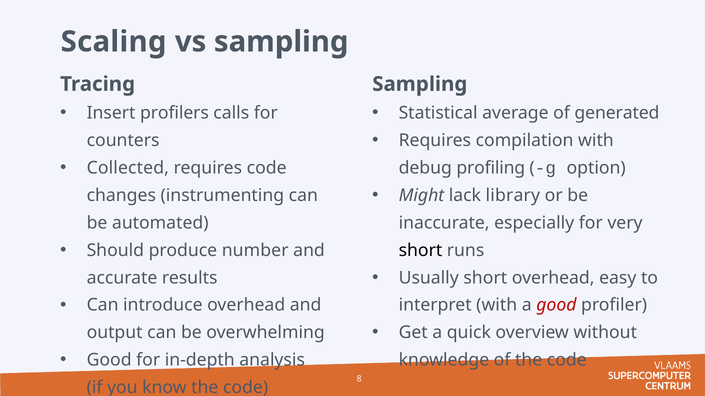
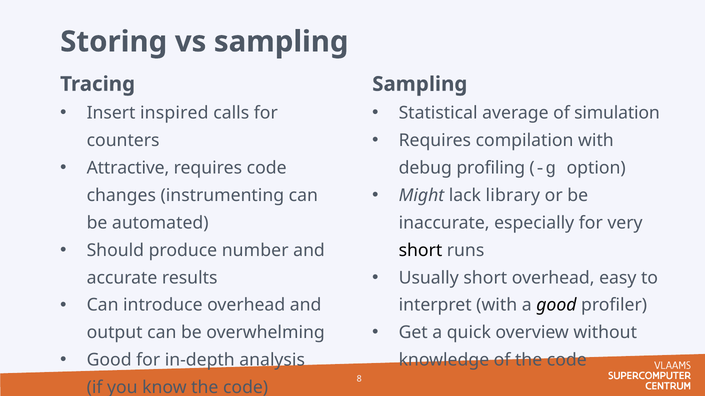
Scaling: Scaling -> Storing
profilers: profilers -> inspired
generated: generated -> simulation
Collected: Collected -> Attractive
good at (556, 306) colour: red -> black
